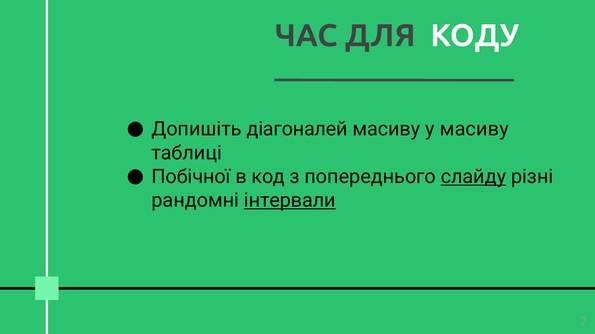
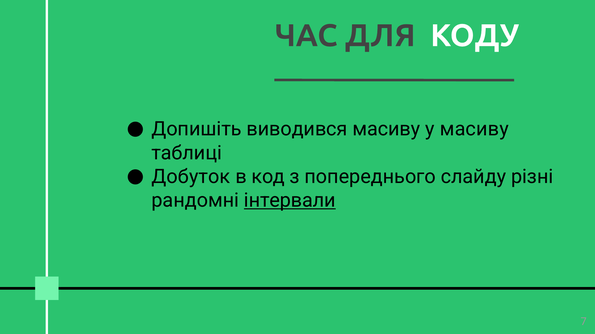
діагоналей: діагоналей -> виводився
Побічної: Побічної -> Добуток
слайду underline: present -> none
